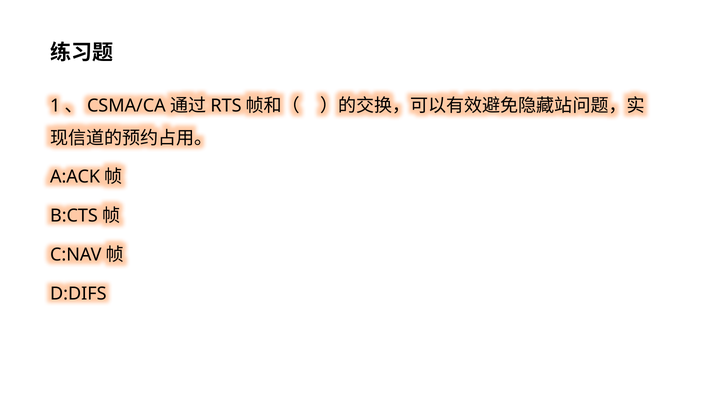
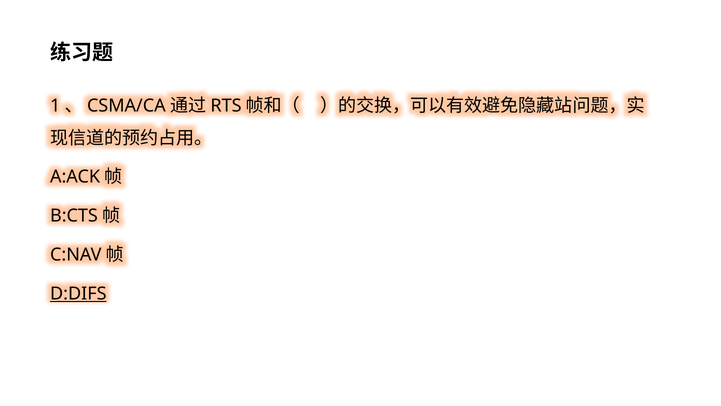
D:DIFS underline: none -> present
